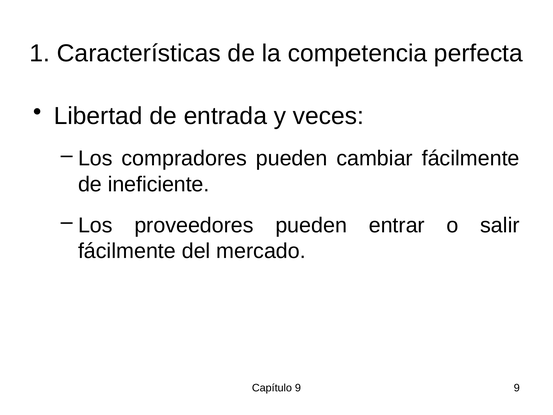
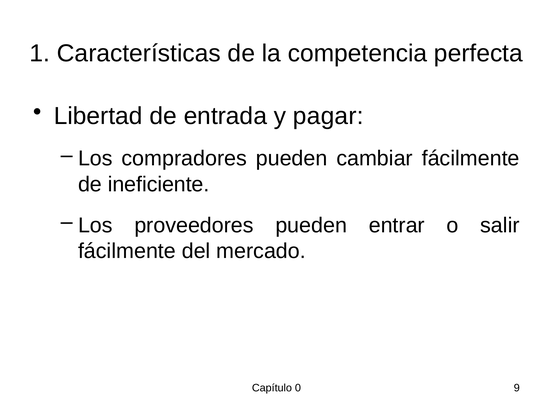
veces: veces -> pagar
Capítulo 9: 9 -> 0
